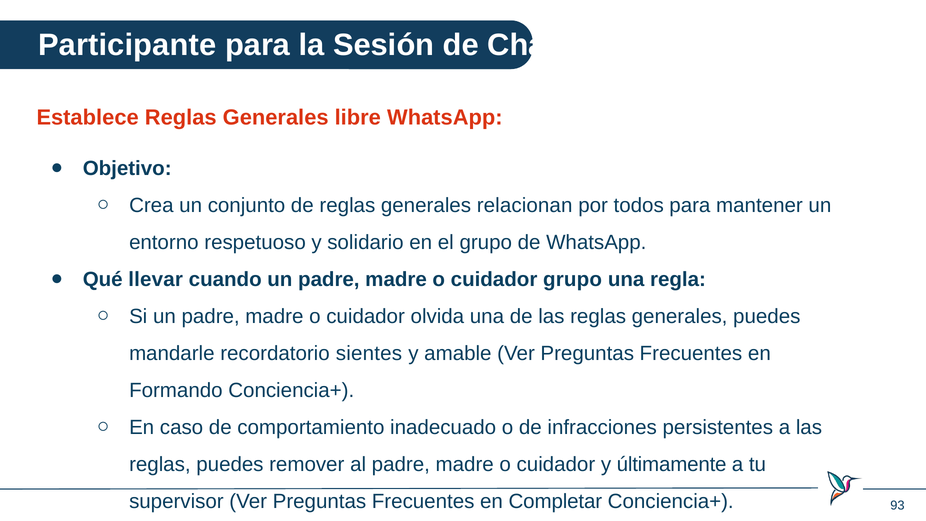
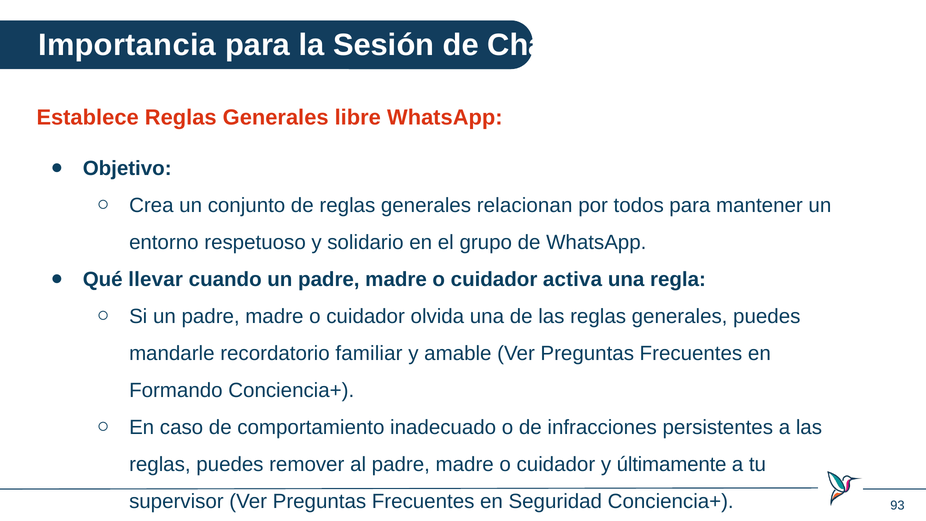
Participante: Participante -> Importancia
cuidador grupo: grupo -> activa
sientes: sientes -> familiar
Completar: Completar -> Seguridad
